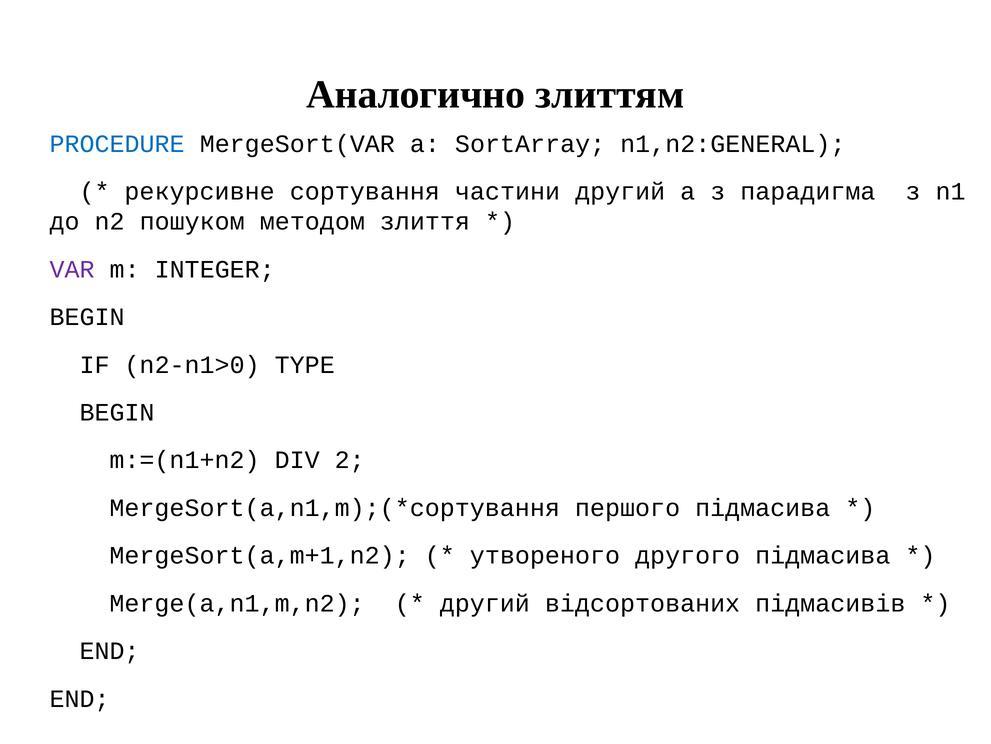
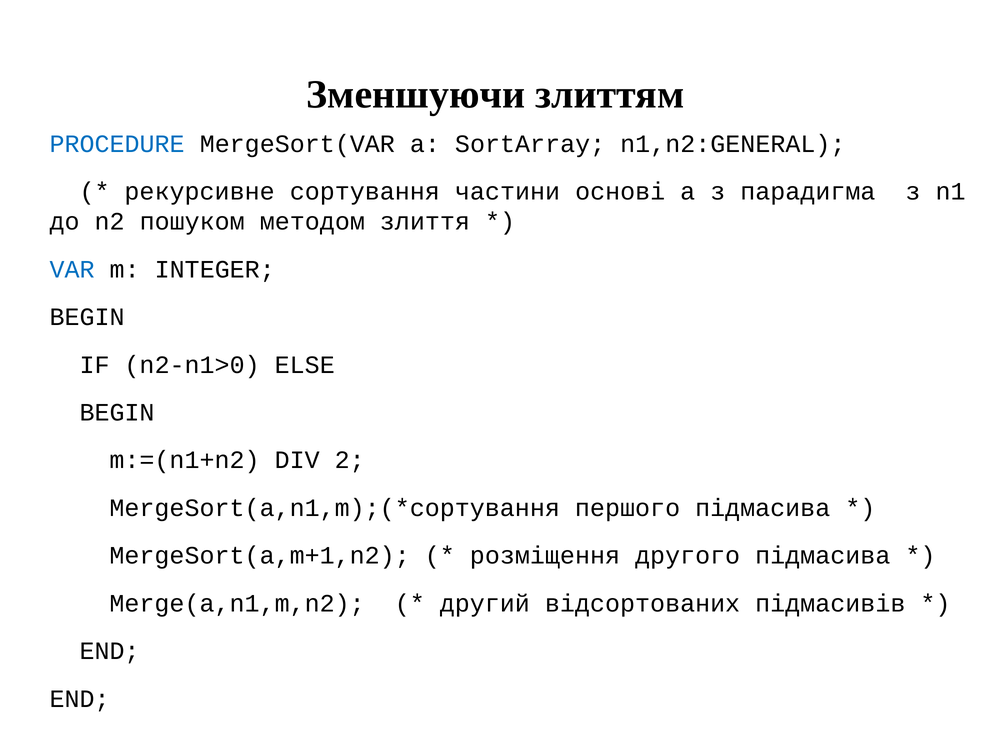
Аналогично: Аналогично -> Зменшуючи
частини другий: другий -> основі
VAR colour: purple -> blue
TYPE: TYPE -> ELSE
утвореного: утвореного -> розміщення
